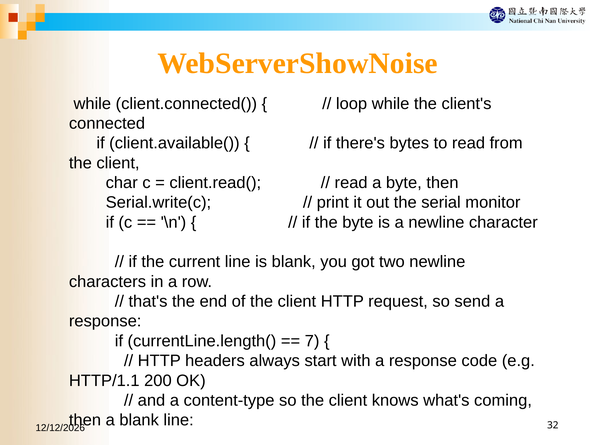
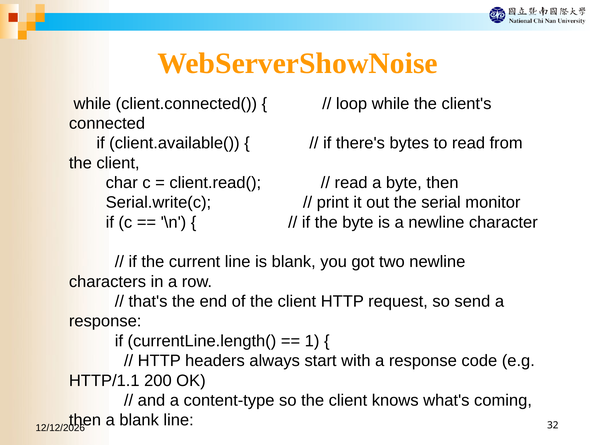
7: 7 -> 1
